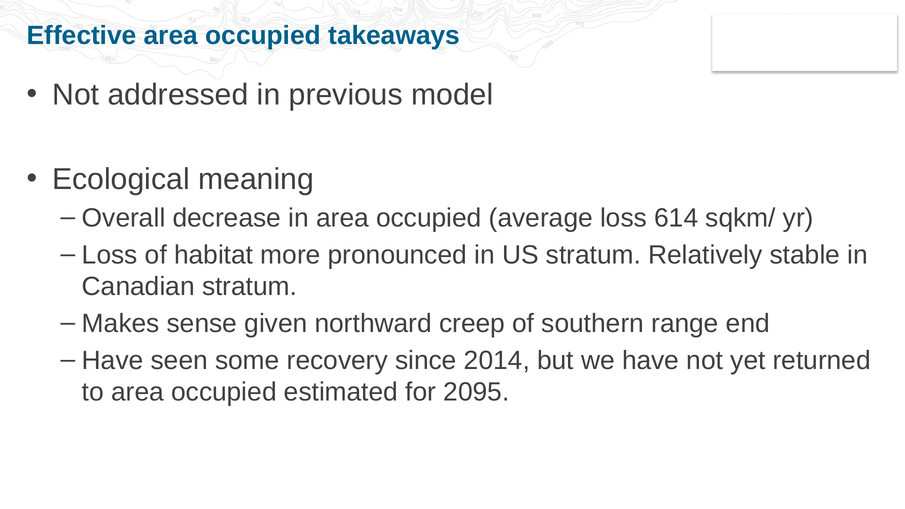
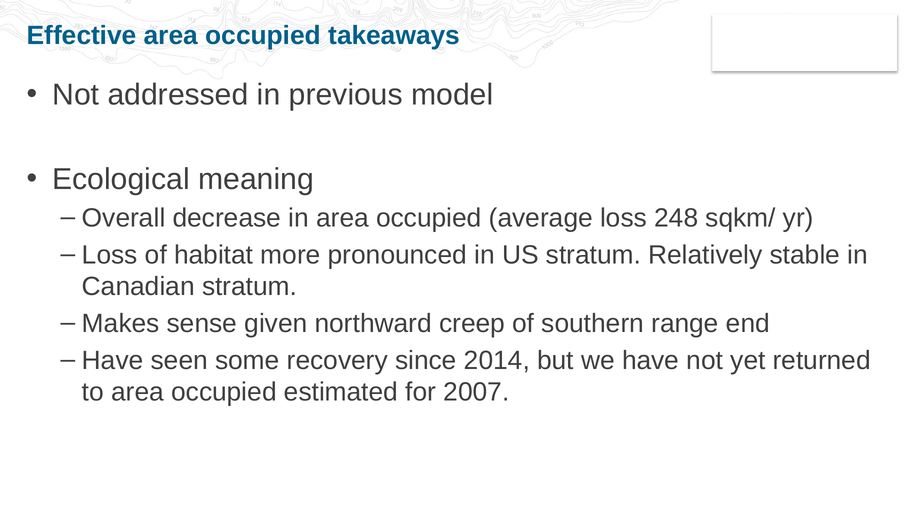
614: 614 -> 248
2095: 2095 -> 2007
